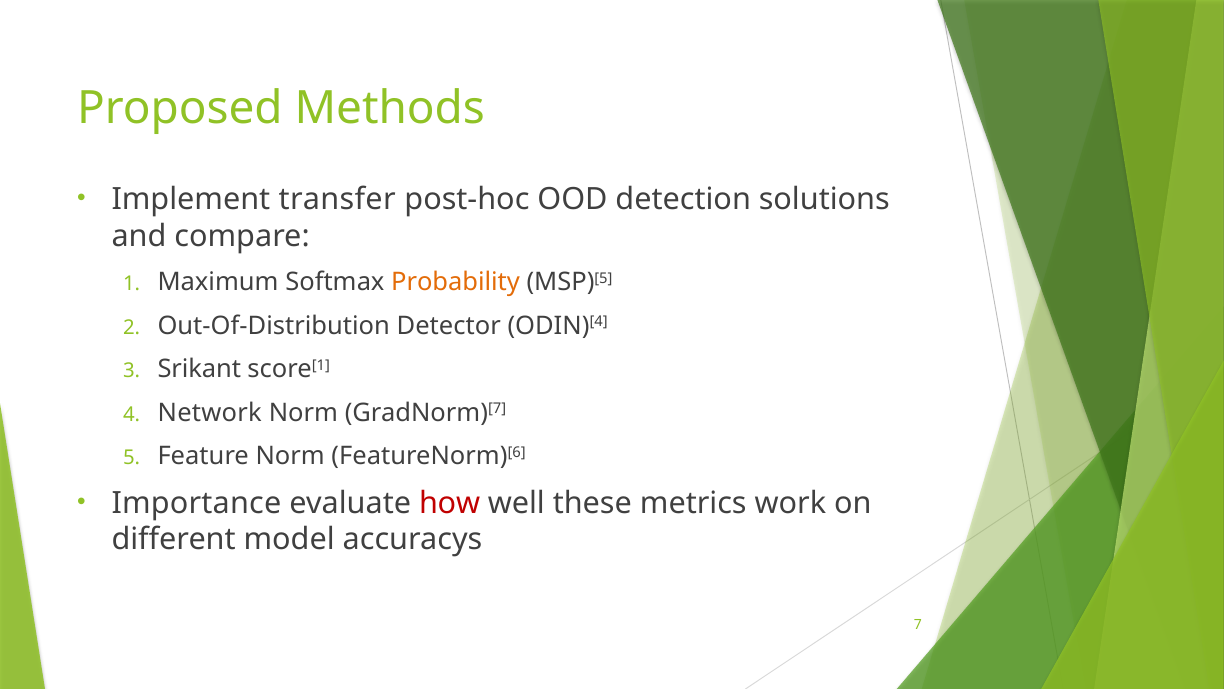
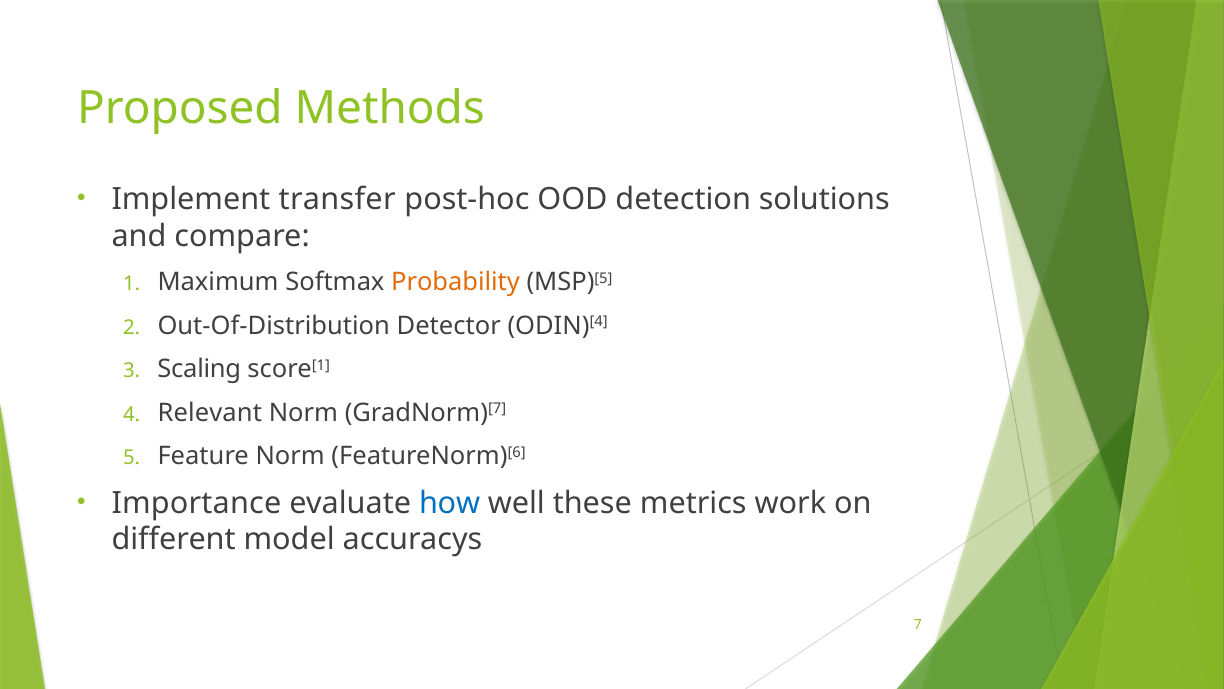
Srikant: Srikant -> Scaling
Network: Network -> Relevant
how colour: red -> blue
